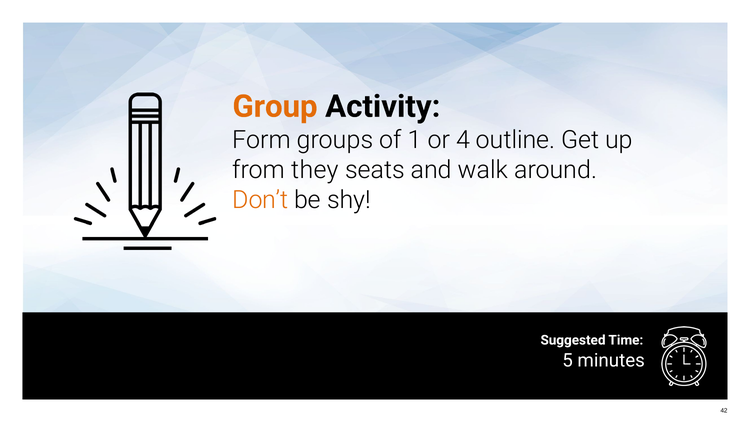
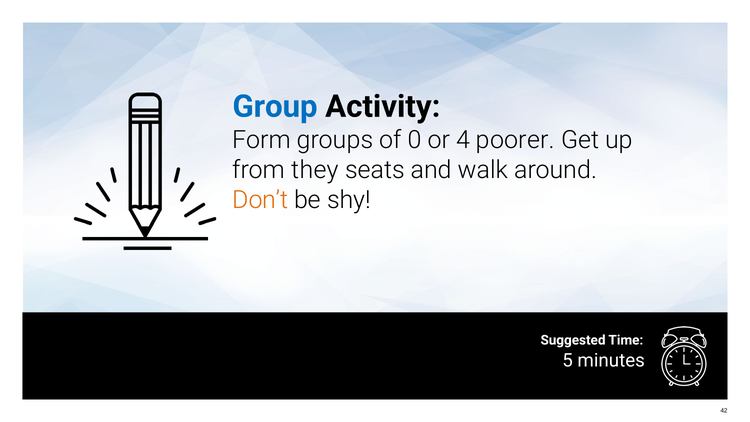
Group colour: orange -> blue
1: 1 -> 0
outline: outline -> poorer
